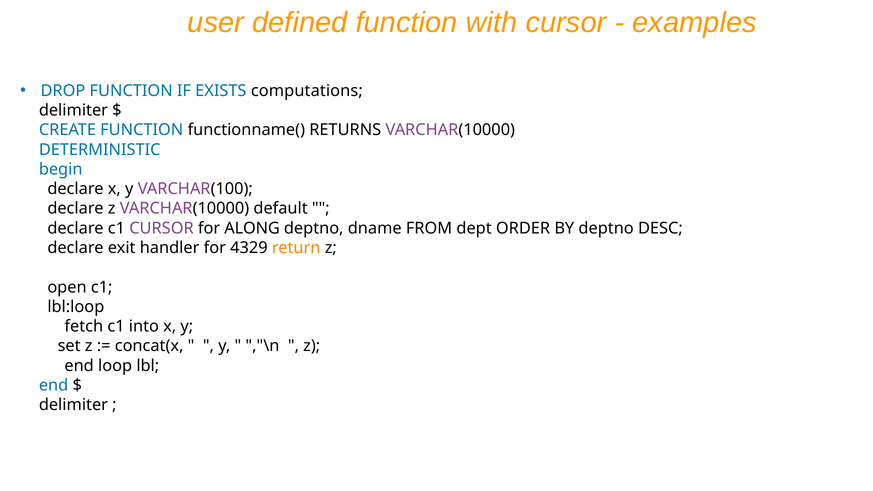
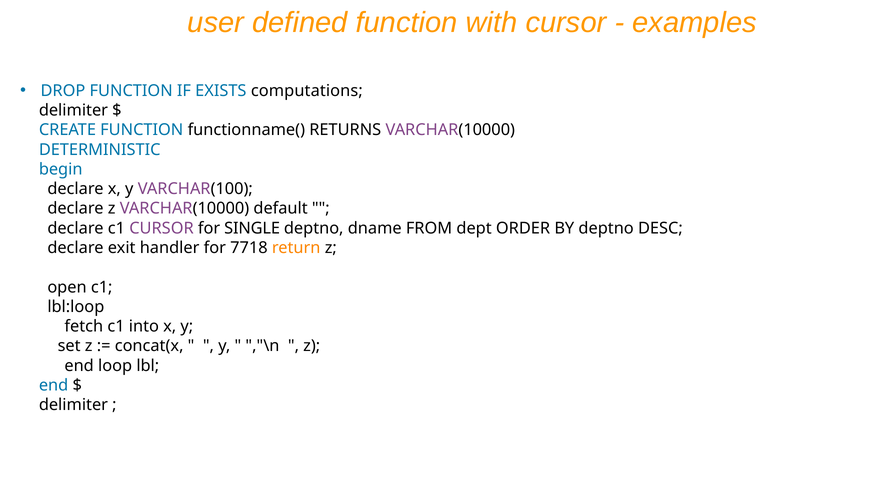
ALONG: ALONG -> SINGLE
4329: 4329 -> 7718
